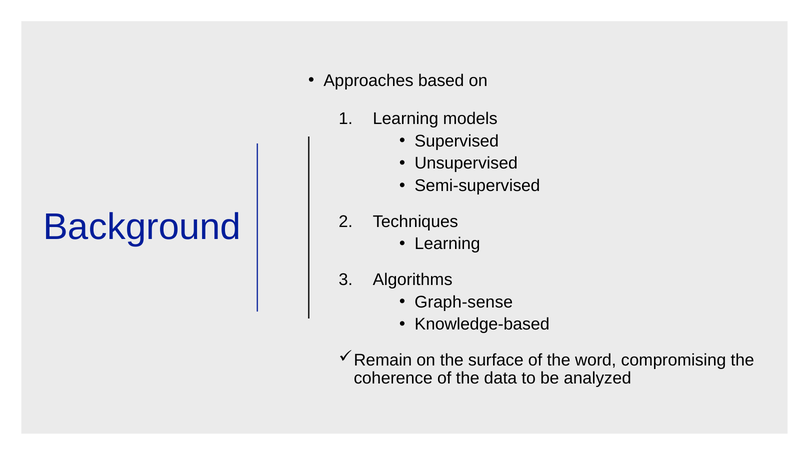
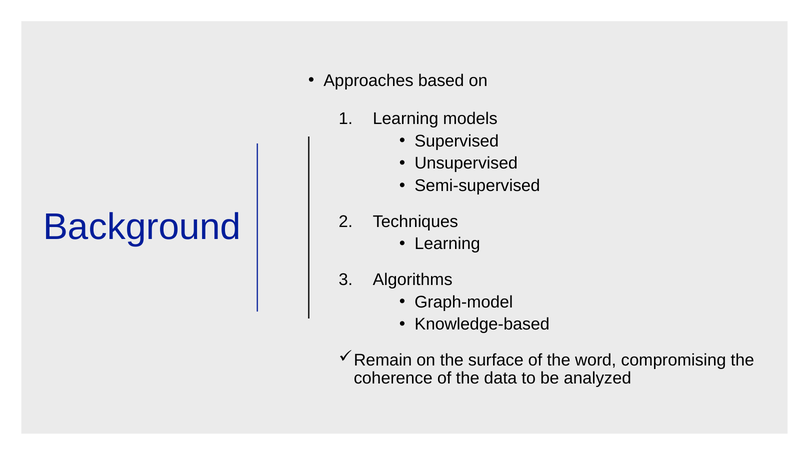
Graph-sense: Graph-sense -> Graph-model
